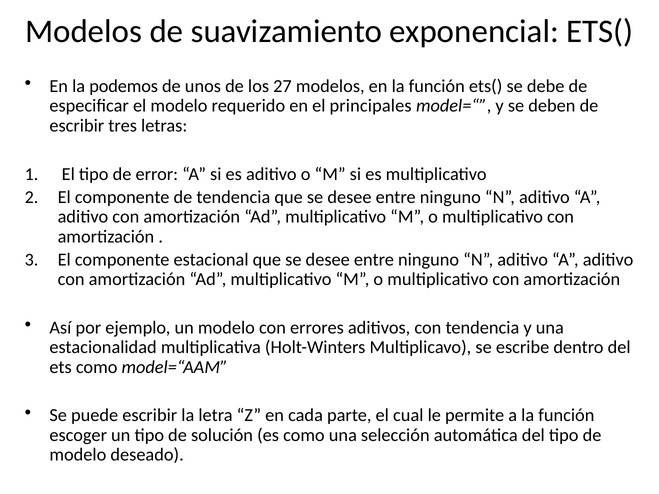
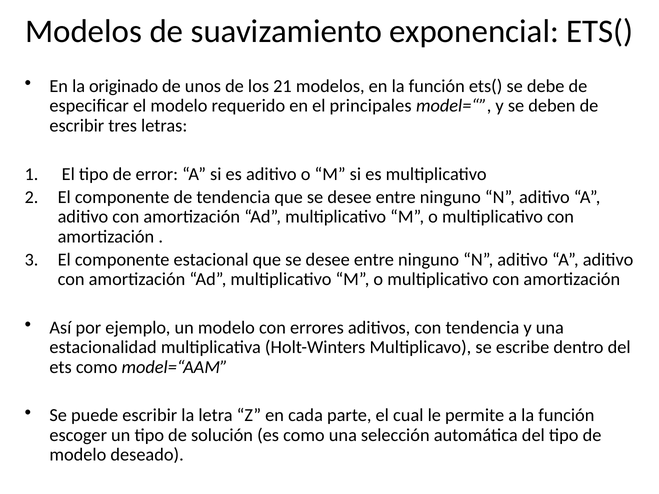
podemos: podemos -> originado
27: 27 -> 21
